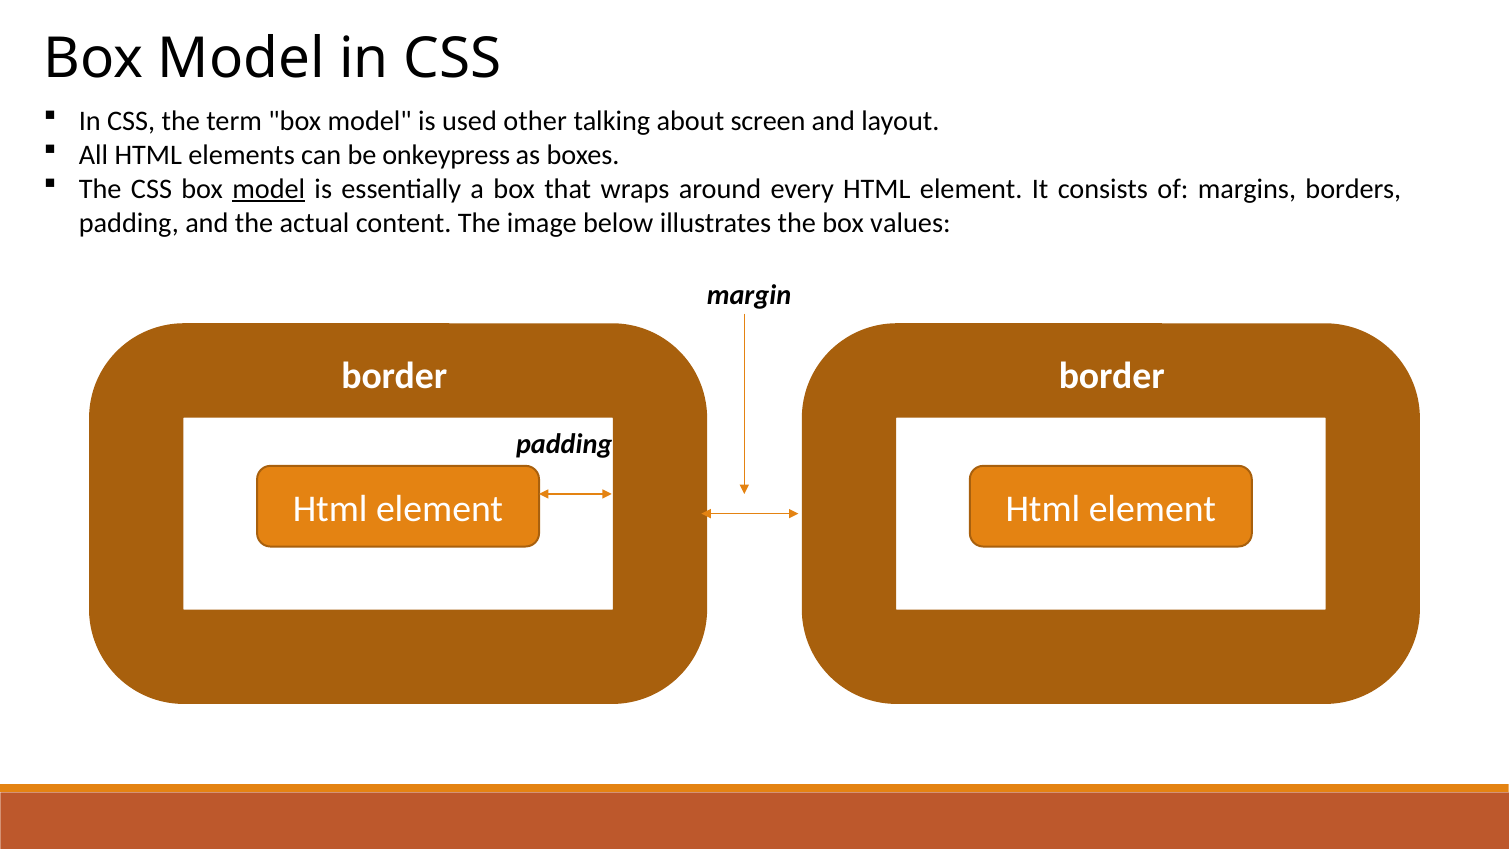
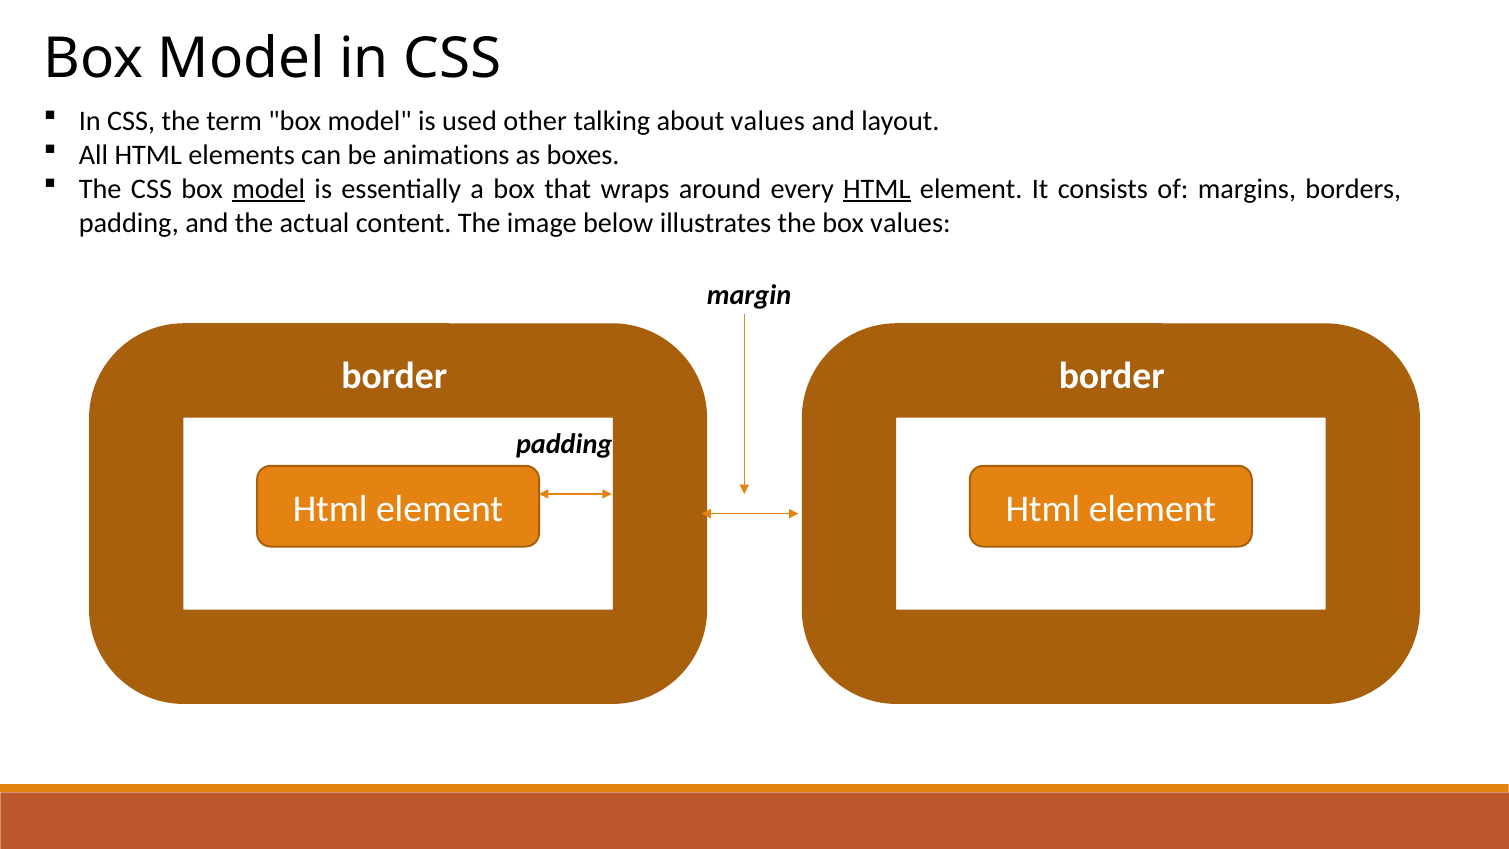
about screen: screen -> values
onkeypress: onkeypress -> animations
HTML at (877, 189) underline: none -> present
